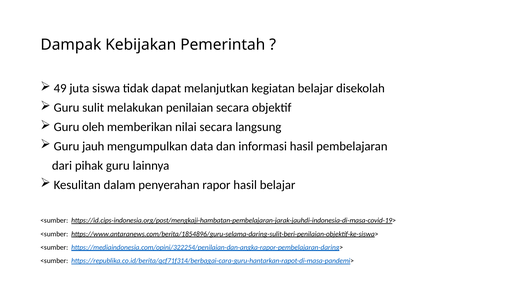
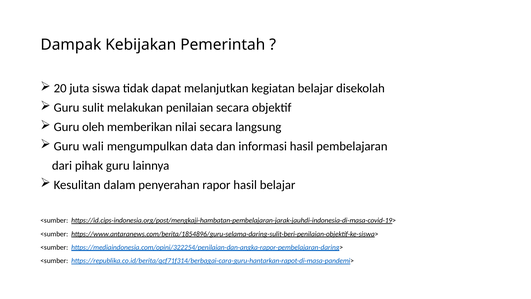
49: 49 -> 20
jauh: jauh -> wali
